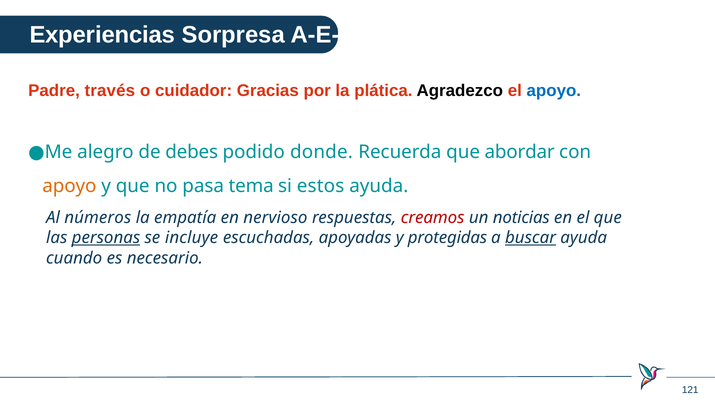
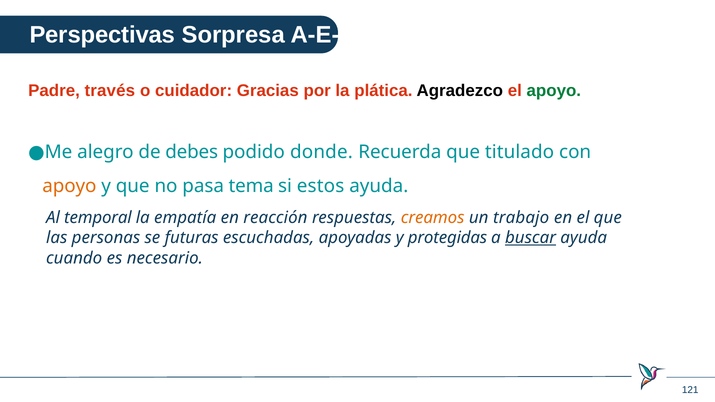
Experiencias: Experiencias -> Perspectivas
apoyo at (554, 91) colour: blue -> green
abordar: abordar -> titulado
números: números -> temporal
nervioso: nervioso -> reacción
creamos colour: red -> orange
noticias: noticias -> trabajo
personas underline: present -> none
incluye: incluye -> futuras
